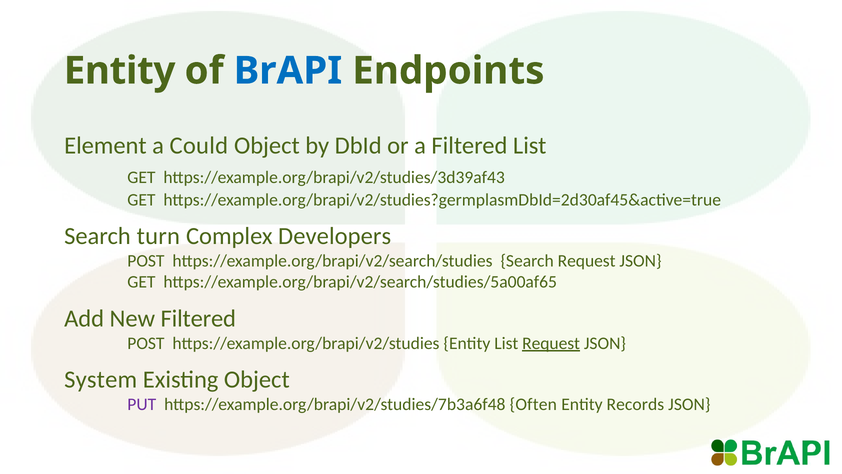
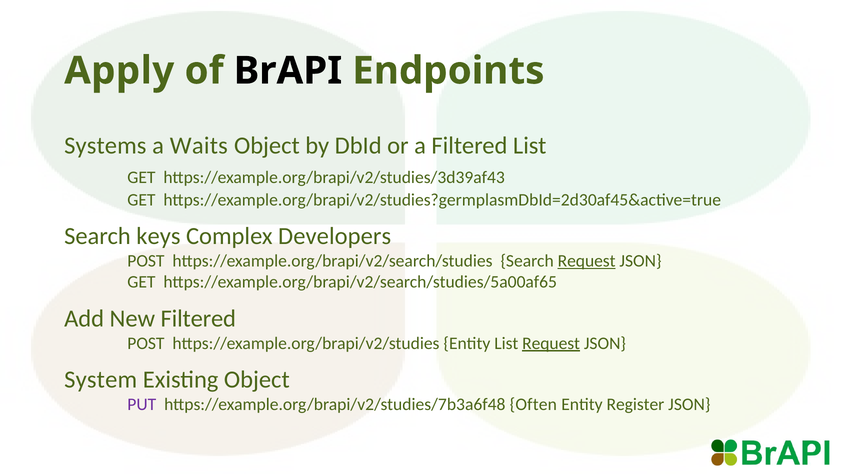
Entity at (120, 71): Entity -> Apply
BrAPI colour: blue -> black
Element: Element -> Systems
Could: Could -> Waits
turn: turn -> keys
Request at (587, 261) underline: none -> present
Records: Records -> Register
